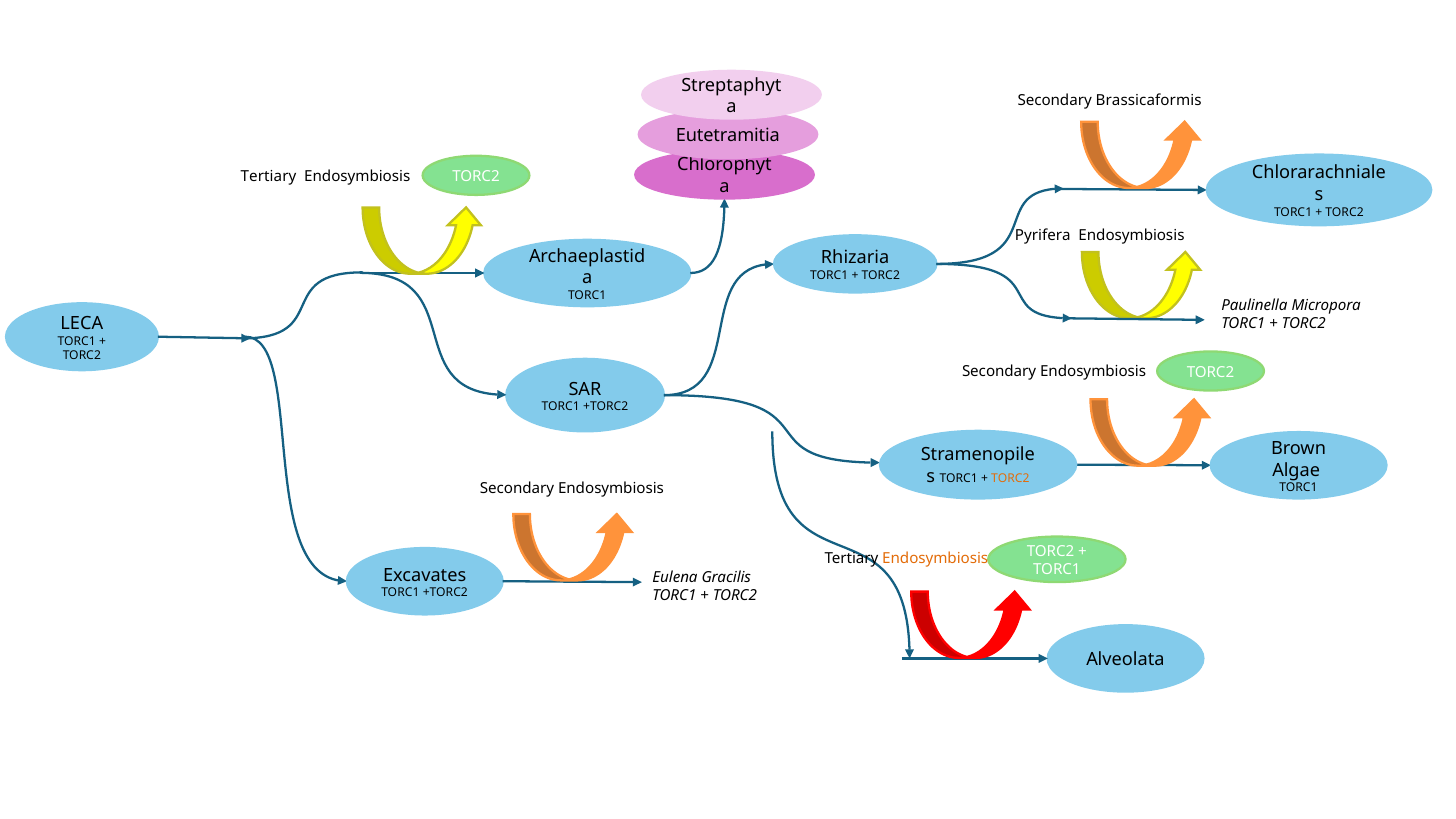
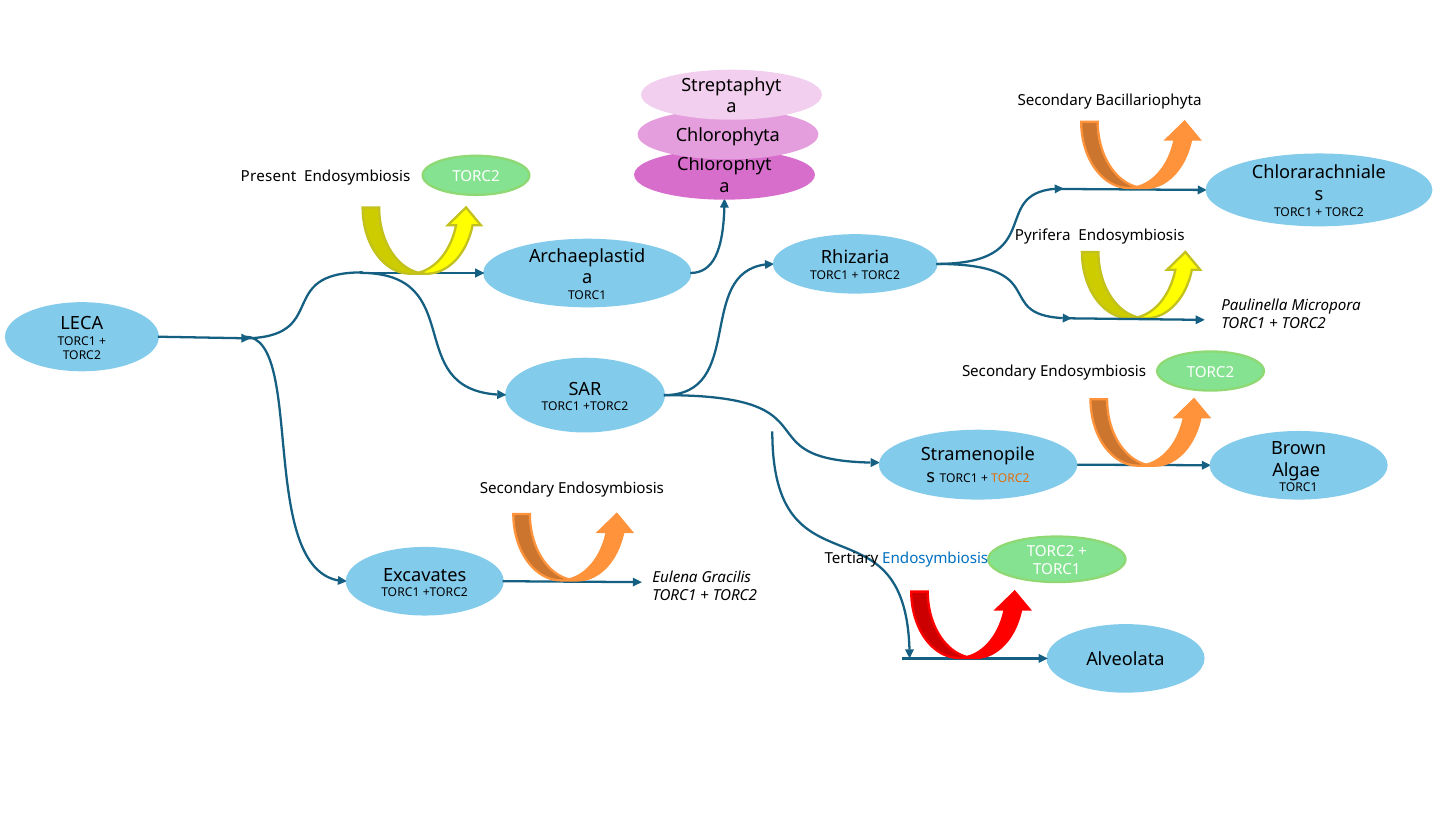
Brassicaformis: Brassicaformis -> Bacillariophyta
Eutetramitia: Eutetramitia -> Chlorophyta
Tertiary at (269, 176): Tertiary -> Present
Endosymbiosis at (935, 558) colour: orange -> blue
